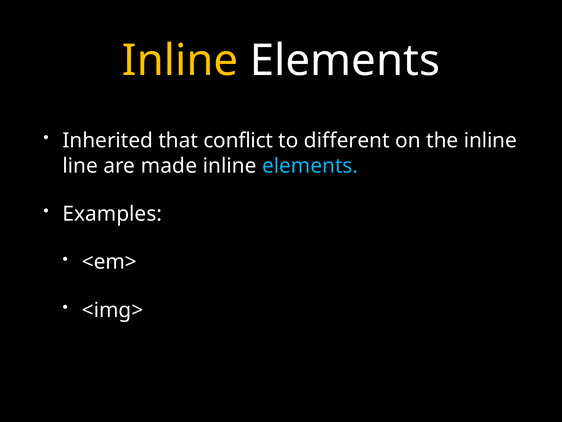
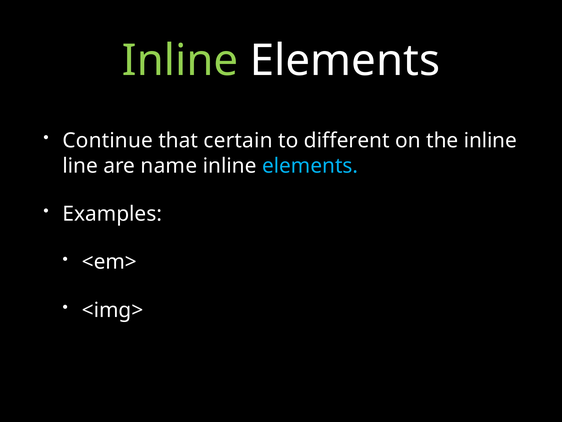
Inline at (180, 61) colour: yellow -> light green
Inherited: Inherited -> Continue
conflict: conflict -> certain
made: made -> name
